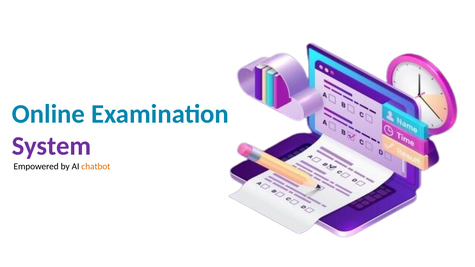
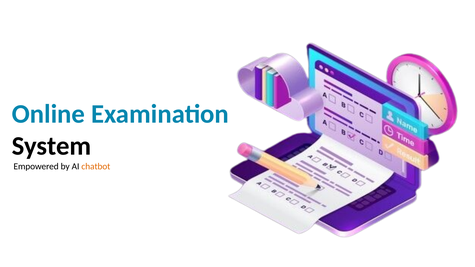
System colour: purple -> black
